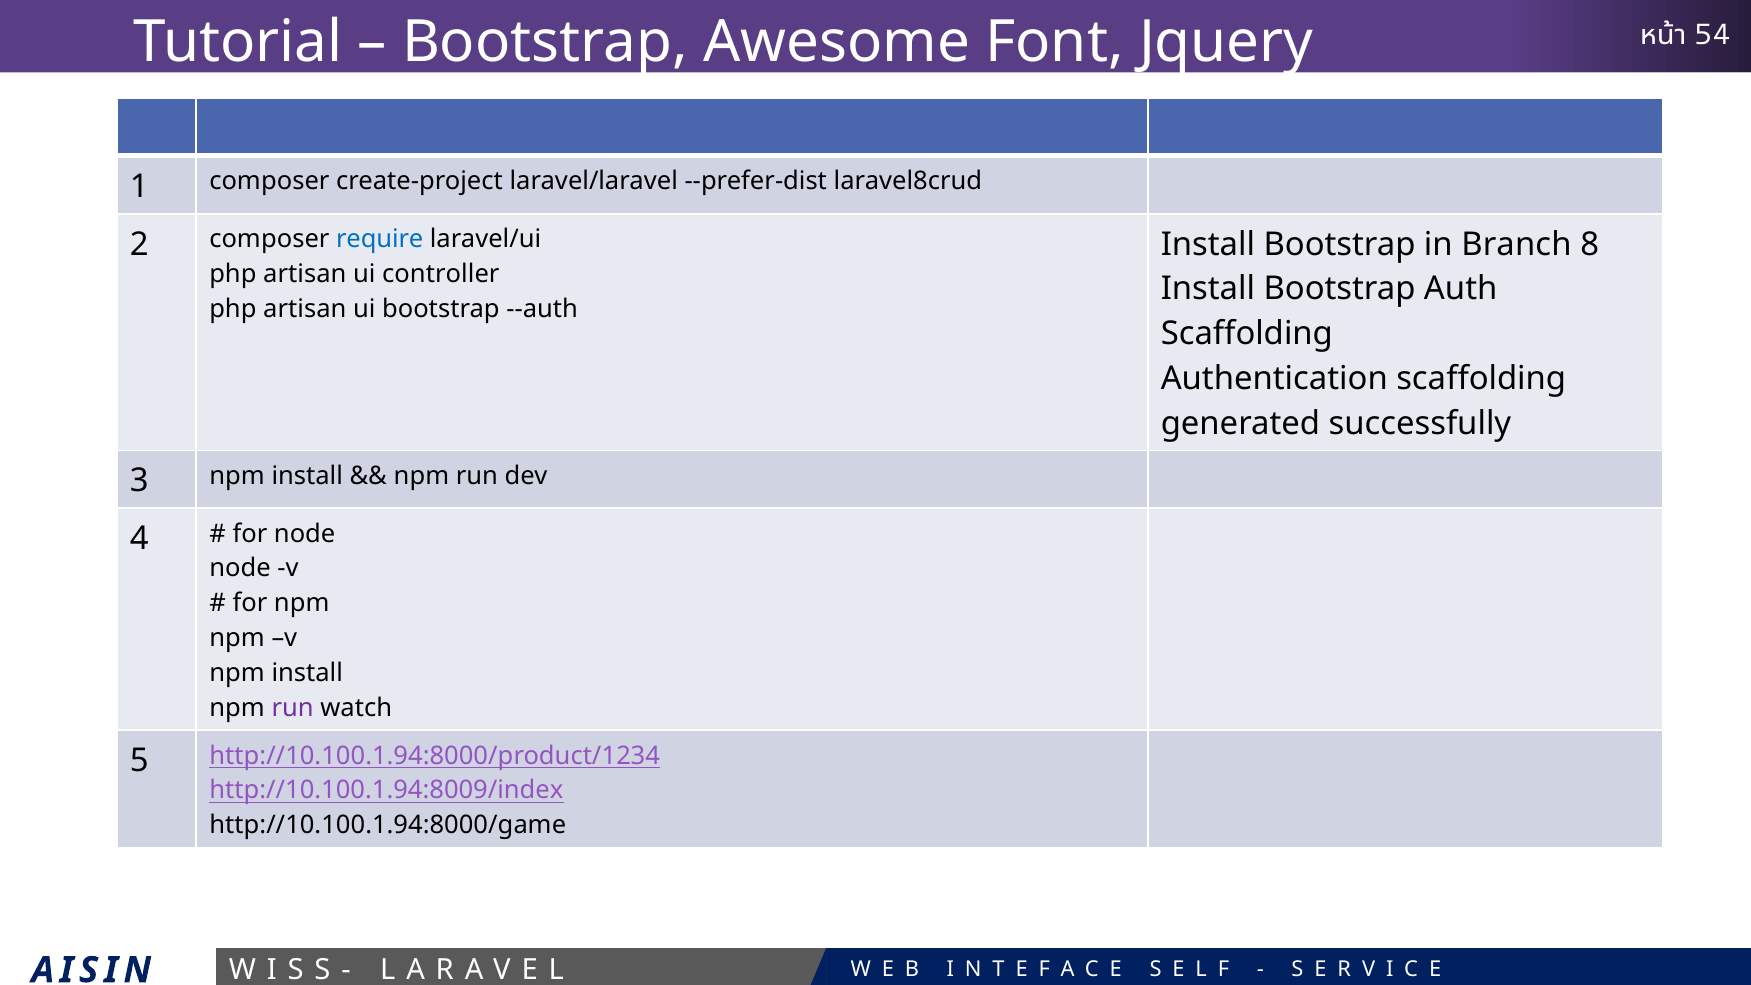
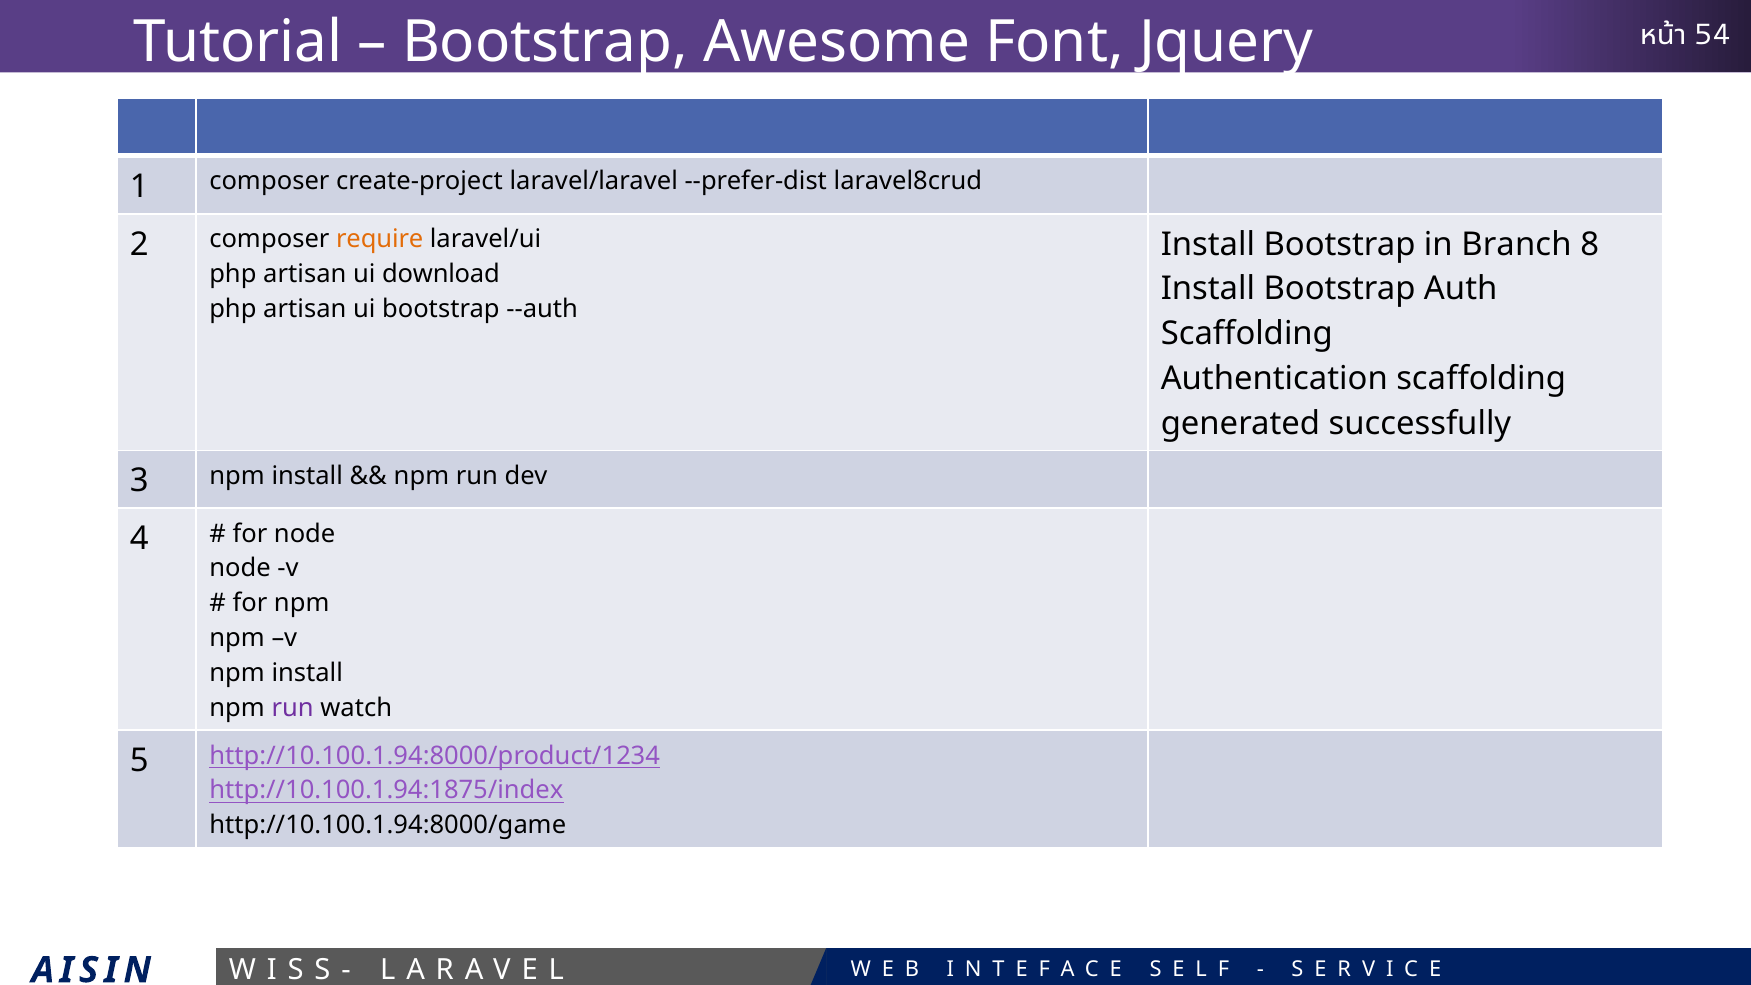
require colour: blue -> orange
controller: controller -> download
http://10.100.1.94:8009/index: http://10.100.1.94:8009/index -> http://10.100.1.94:1875/index
